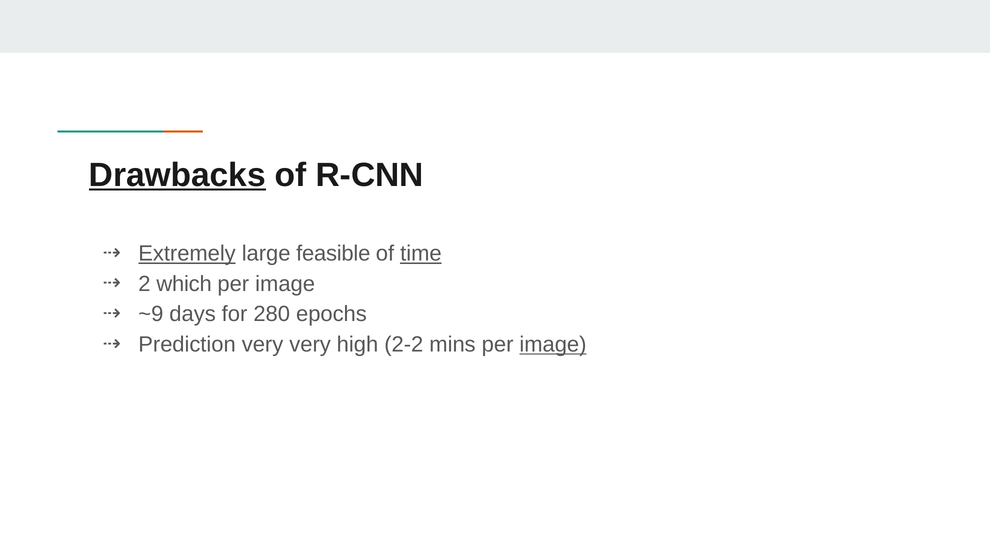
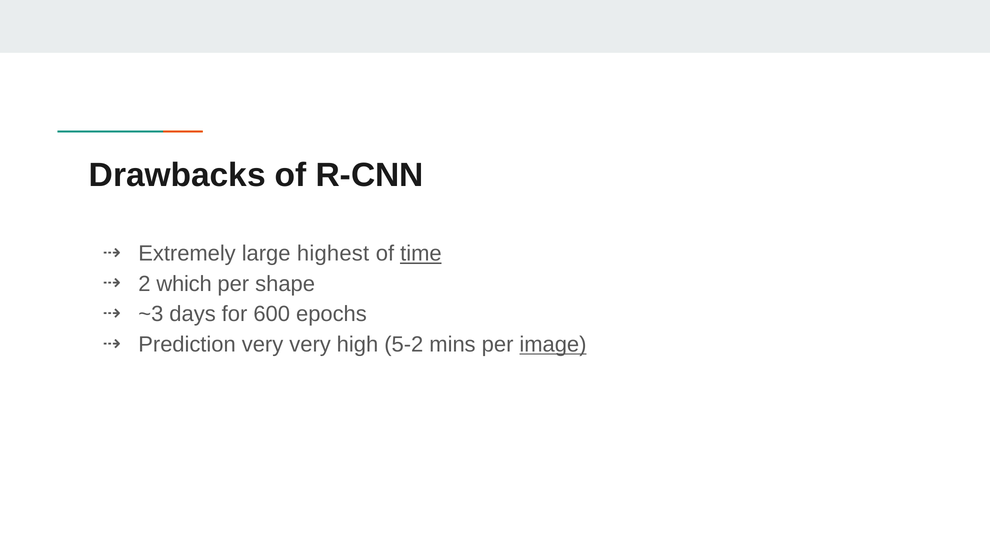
Drawbacks underline: present -> none
Extremely underline: present -> none
feasible: feasible -> highest
image at (285, 284): image -> shape
~9: ~9 -> ~3
280: 280 -> 600
2-2: 2-2 -> 5-2
